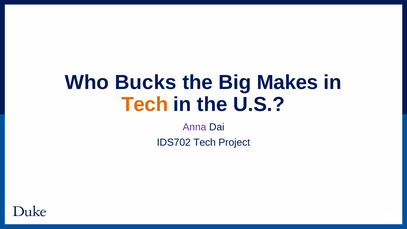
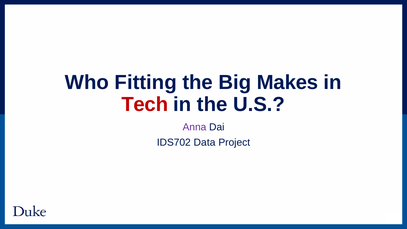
Bucks: Bucks -> Fitting
Tech at (145, 105) colour: orange -> red
IDS702 Tech: Tech -> Data
